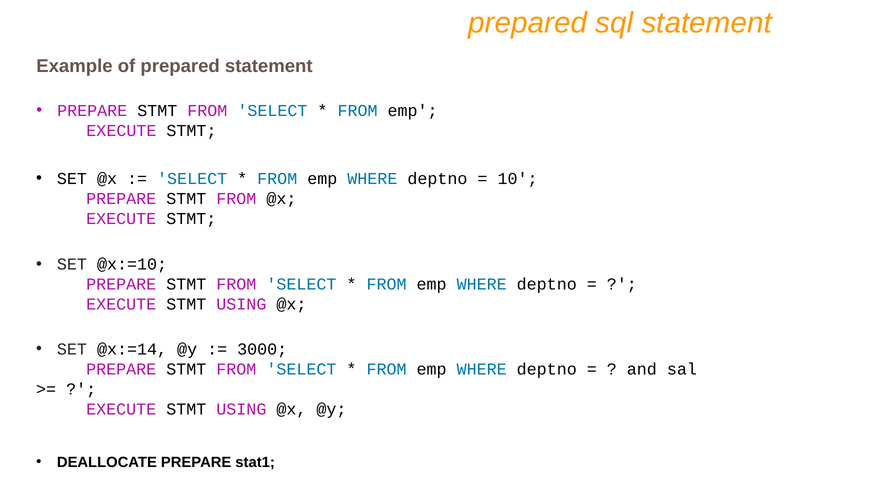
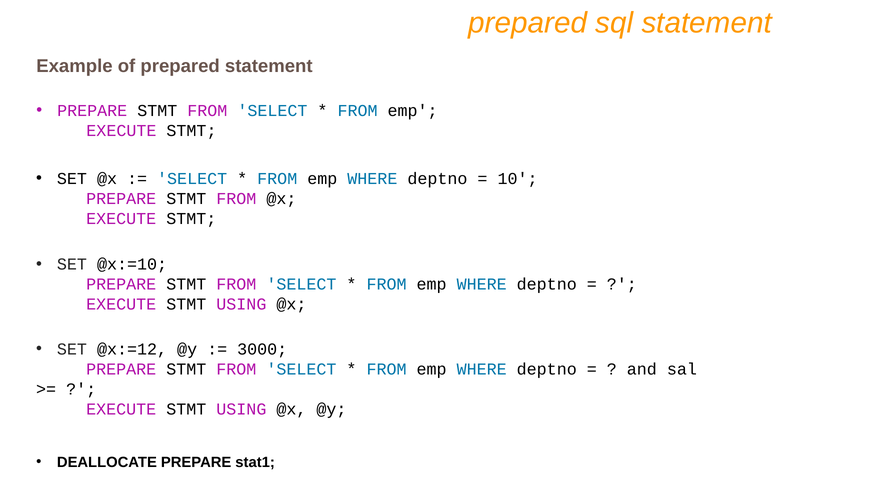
@x:=14: @x:=14 -> @x:=12
